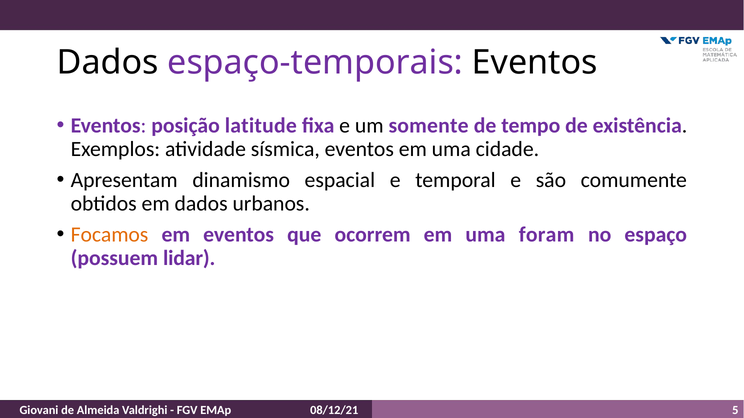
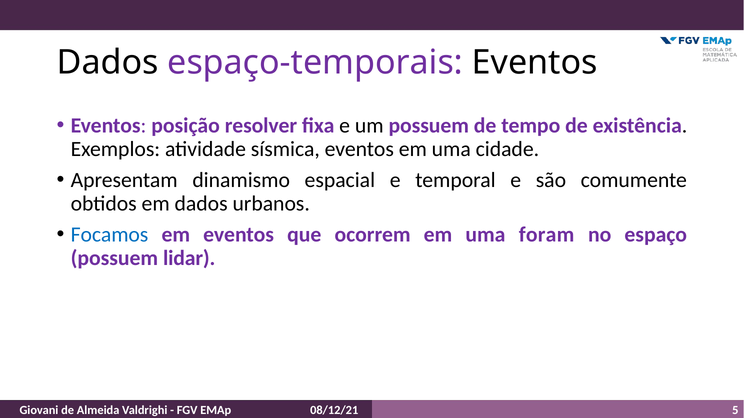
latitude: latitude -> resolver
um somente: somente -> possuem
Focamos colour: orange -> blue
